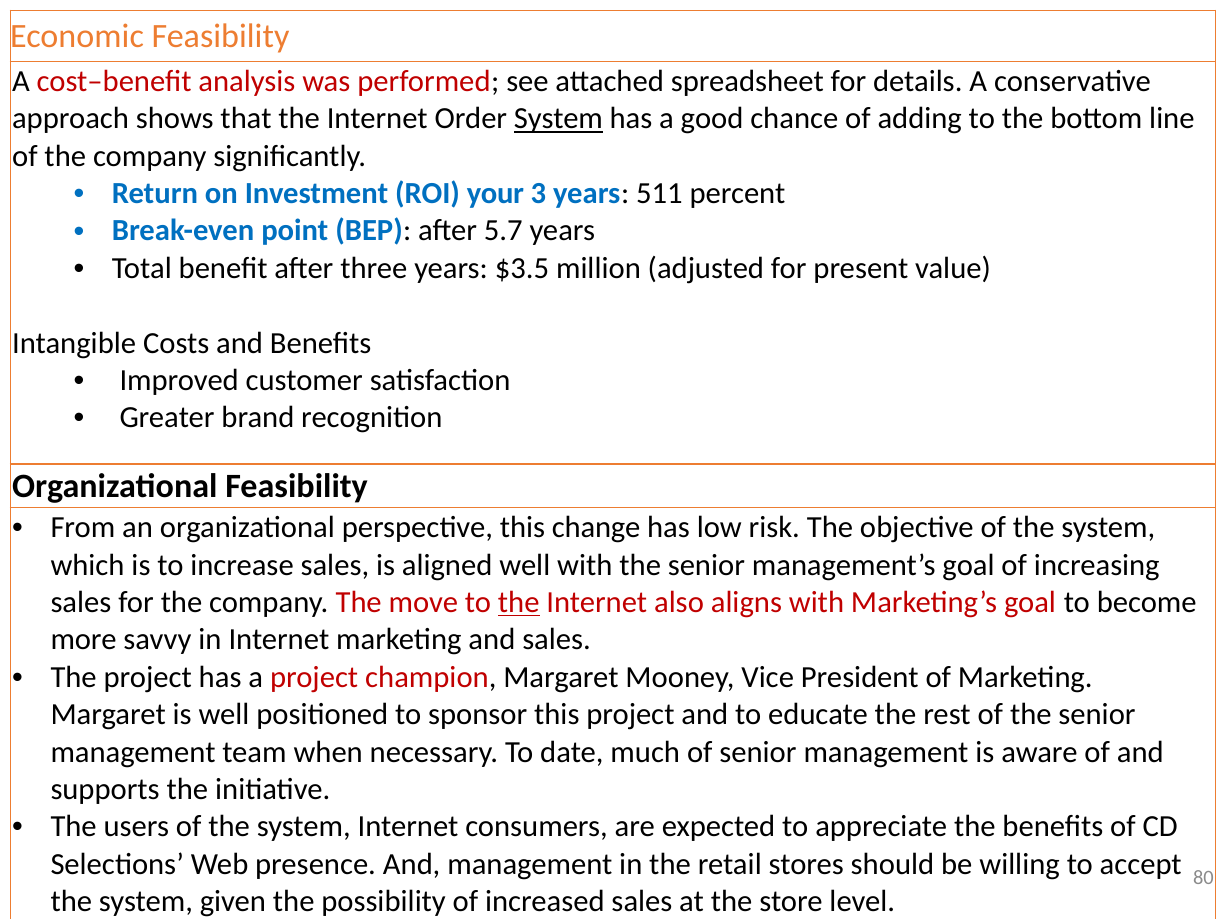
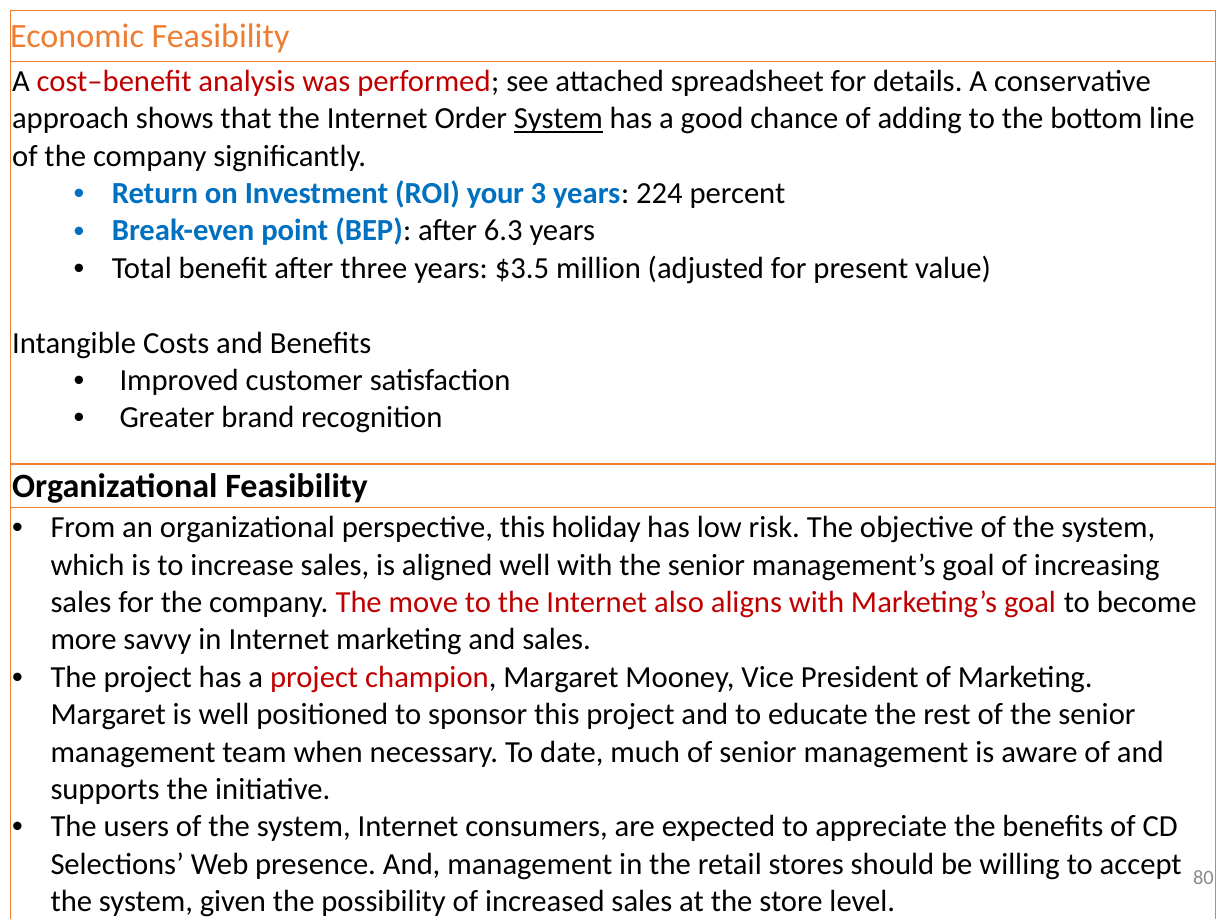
511: 511 -> 224
5.7: 5.7 -> 6.3
change: change -> holiday
the at (519, 603) underline: present -> none
